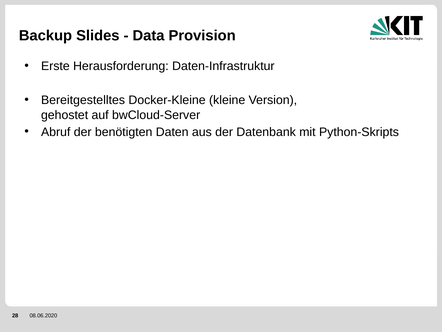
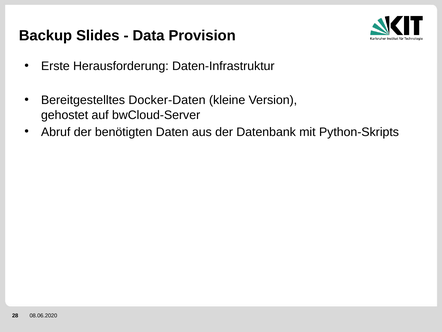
Docker-Kleine: Docker-Kleine -> Docker-Daten
